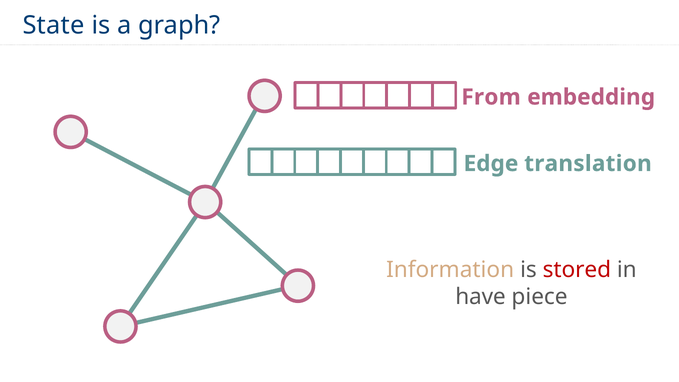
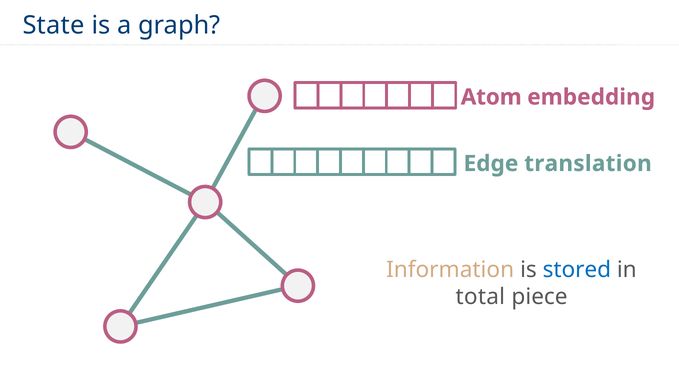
From: From -> Atom
stored colour: red -> blue
have: have -> total
